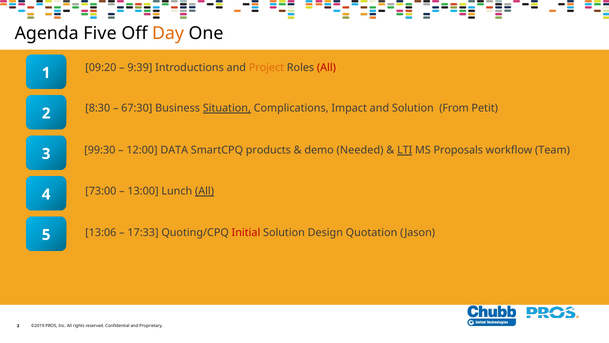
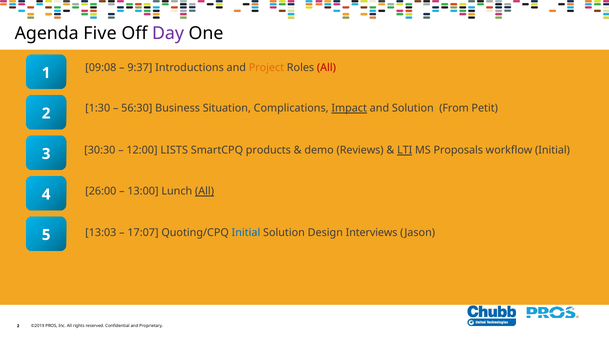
Day colour: orange -> purple
09:20: 09:20 -> 09:08
9:39: 9:39 -> 9:37
8:30: 8:30 -> 1:30
67:30: 67:30 -> 56:30
Situation underline: present -> none
Impact underline: none -> present
99:30: 99:30 -> 30:30
DATA: DATA -> LISTS
Needed: Needed -> Reviews
workflow Team: Team -> Initial
73:00: 73:00 -> 26:00
13:06: 13:06 -> 13:03
17:33: 17:33 -> 17:07
Initial at (246, 232) colour: red -> blue
Quotation: Quotation -> Interviews
